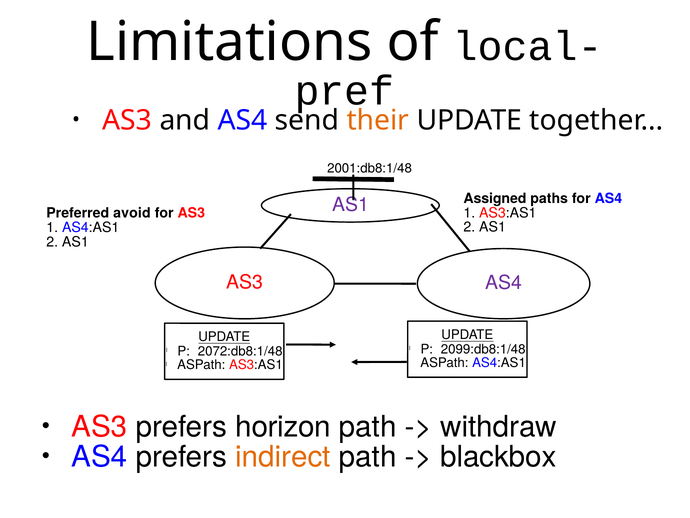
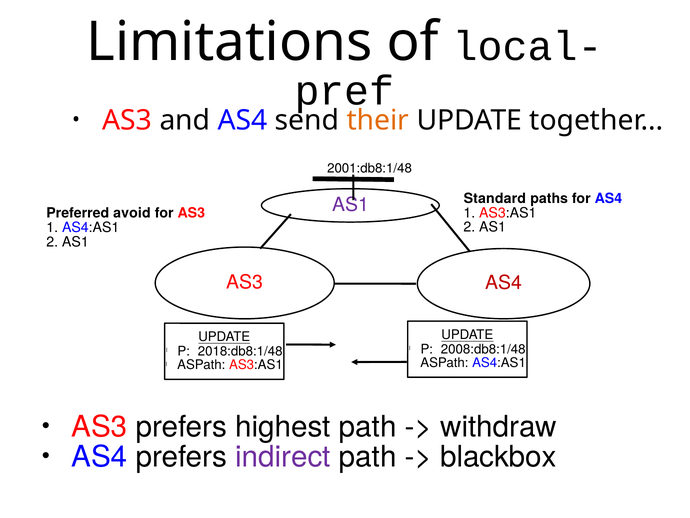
Assigned: Assigned -> Standard
AS4 at (504, 283) colour: purple -> red
2099:db8:1/48: 2099:db8:1/48 -> 2008:db8:1/48
2072:db8:1/48: 2072:db8:1/48 -> 2018:db8:1/48
horizon: horizon -> highest
indirect colour: orange -> purple
